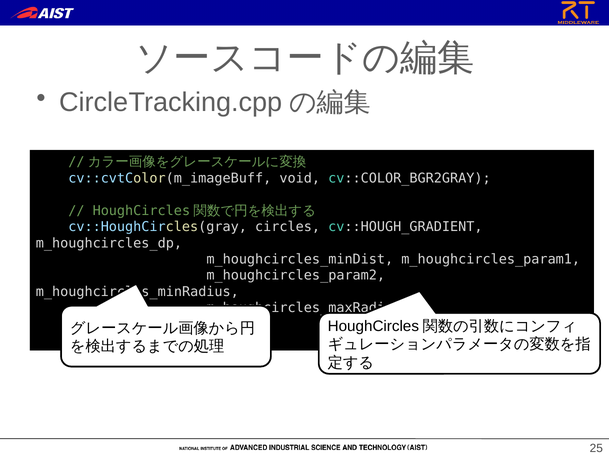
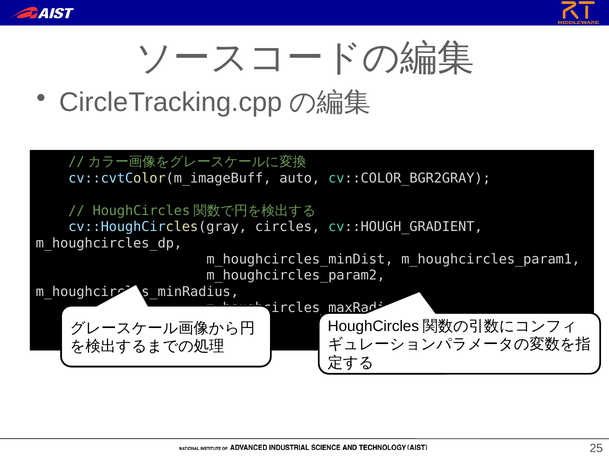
void: void -> auto
